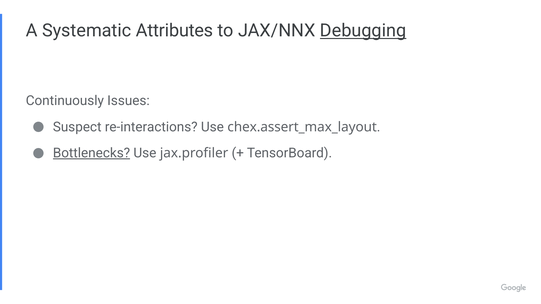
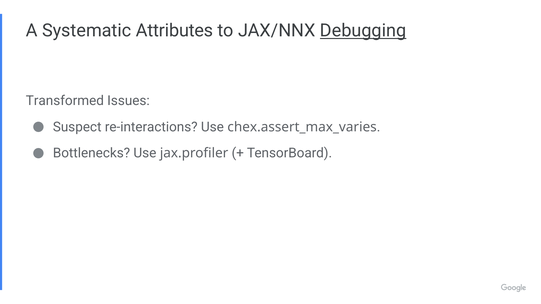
Continuously: Continuously -> Transformed
chex.assert_max_layout: chex.assert_max_layout -> chex.assert_max_varies
Bottlenecks underline: present -> none
